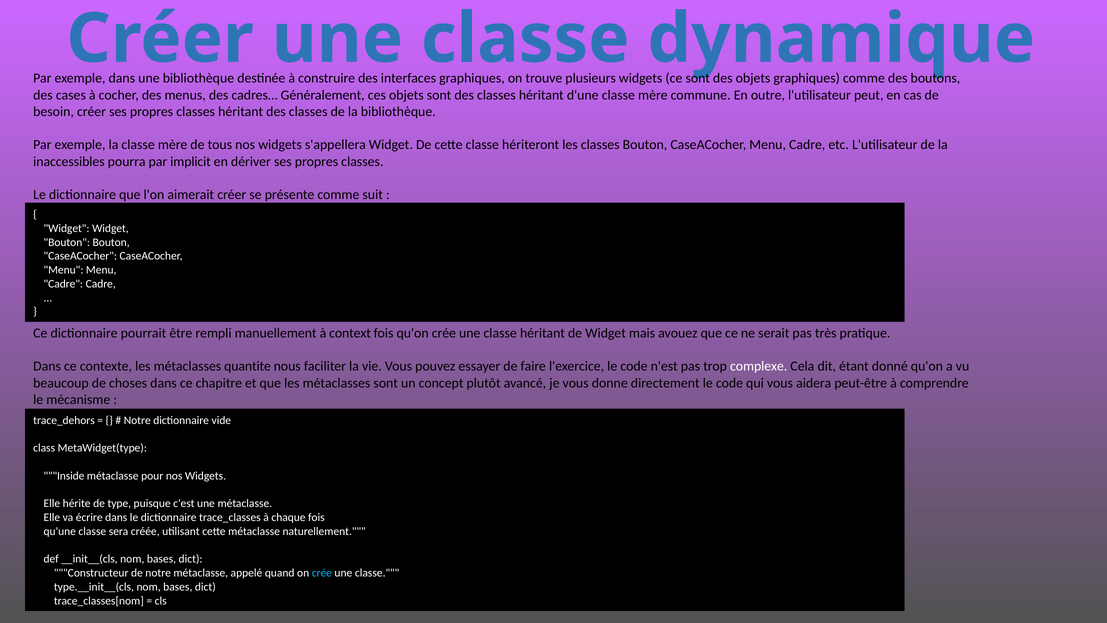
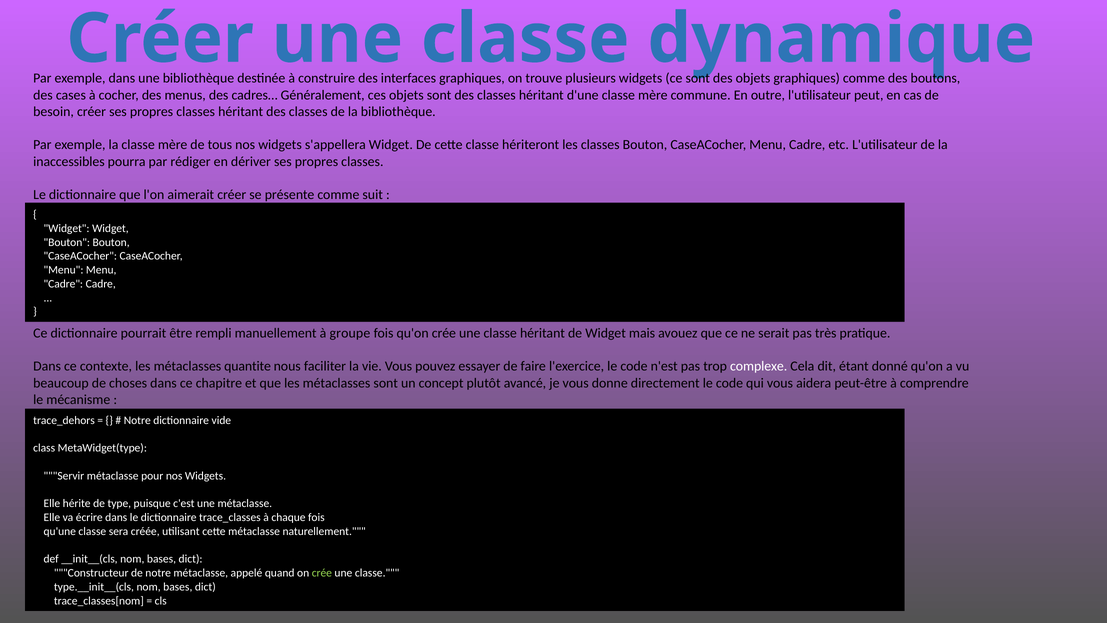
implicit: implicit -> rédiger
context: context -> groupe
Inside: Inside -> Servir
crée at (322, 573) colour: light blue -> light green
